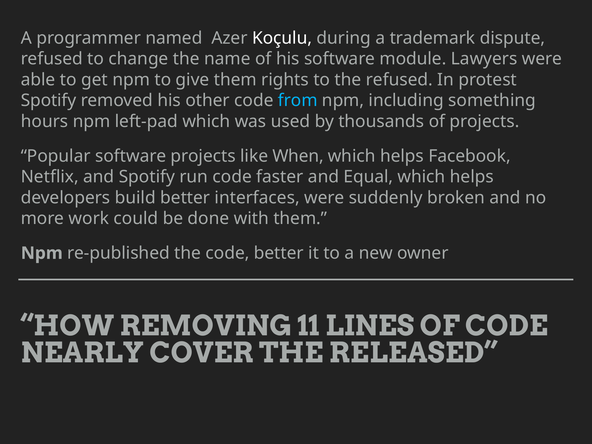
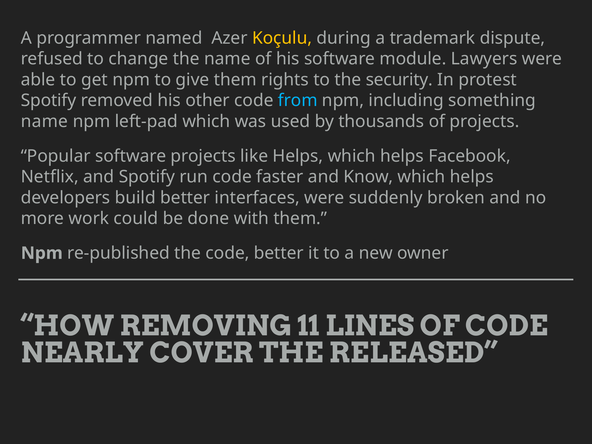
Koçulu colour: white -> yellow
the refused: refused -> security
hours at (45, 121): hours -> name
like When: When -> Helps
Equal: Equal -> Know
